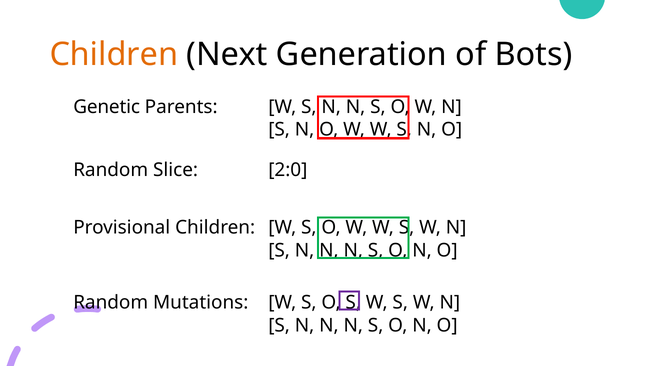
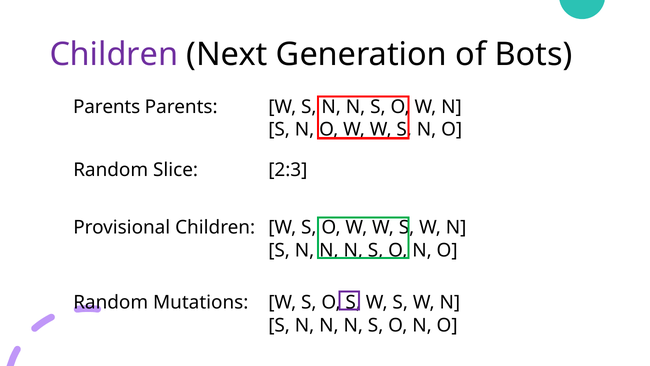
Children at (114, 55) colour: orange -> purple
Genetic at (107, 107): Genetic -> Parents
2:0: 2:0 -> 2:3
